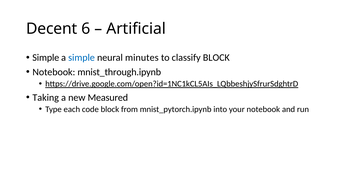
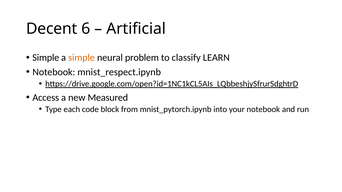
simple at (82, 58) colour: blue -> orange
minutes: minutes -> problem
classify BLOCK: BLOCK -> LEARN
mnist_through.ipynb: mnist_through.ipynb -> mnist_respect.ipynb
Taking: Taking -> Access
